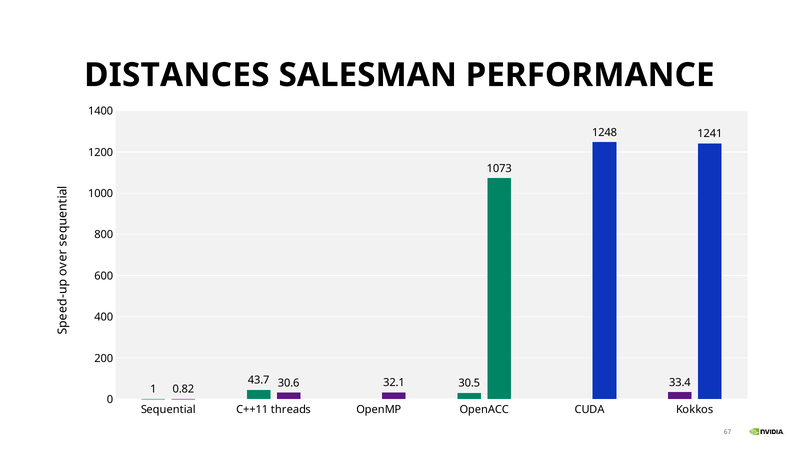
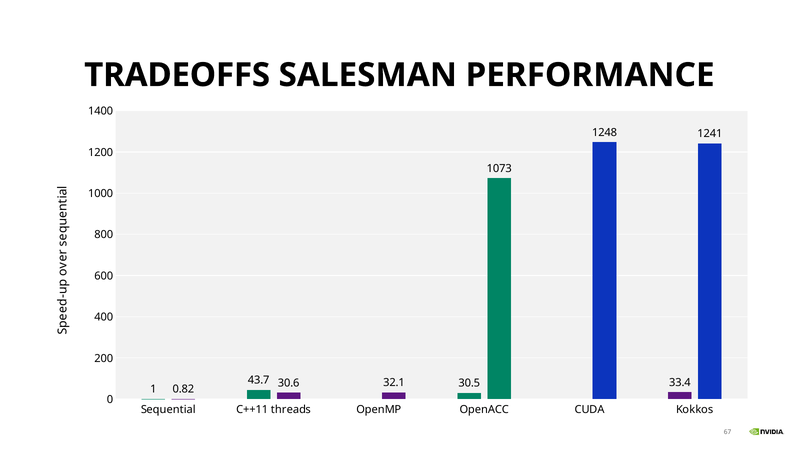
DISTANCES: DISTANCES -> TRADEOFFS
